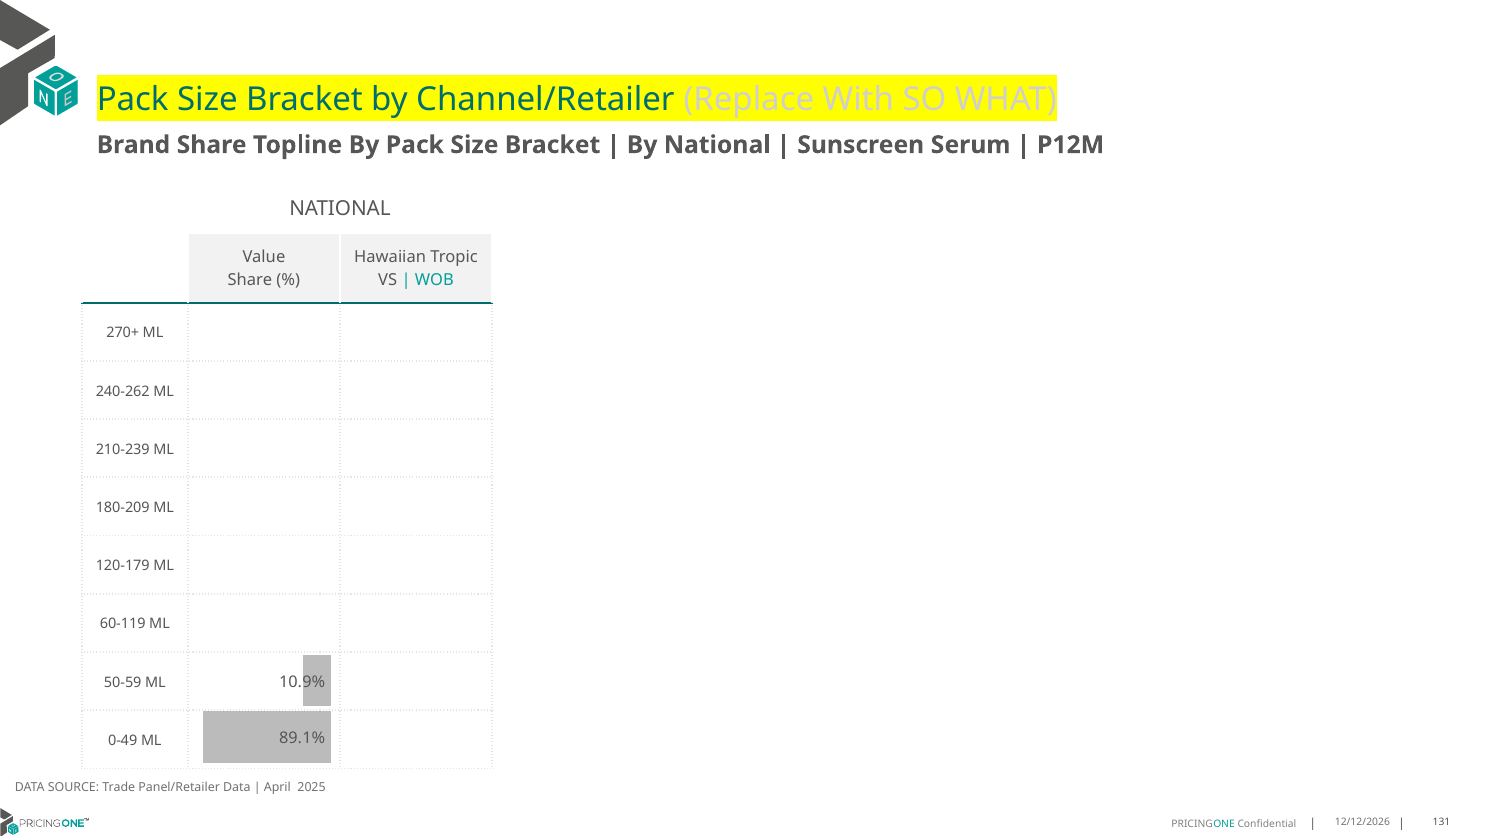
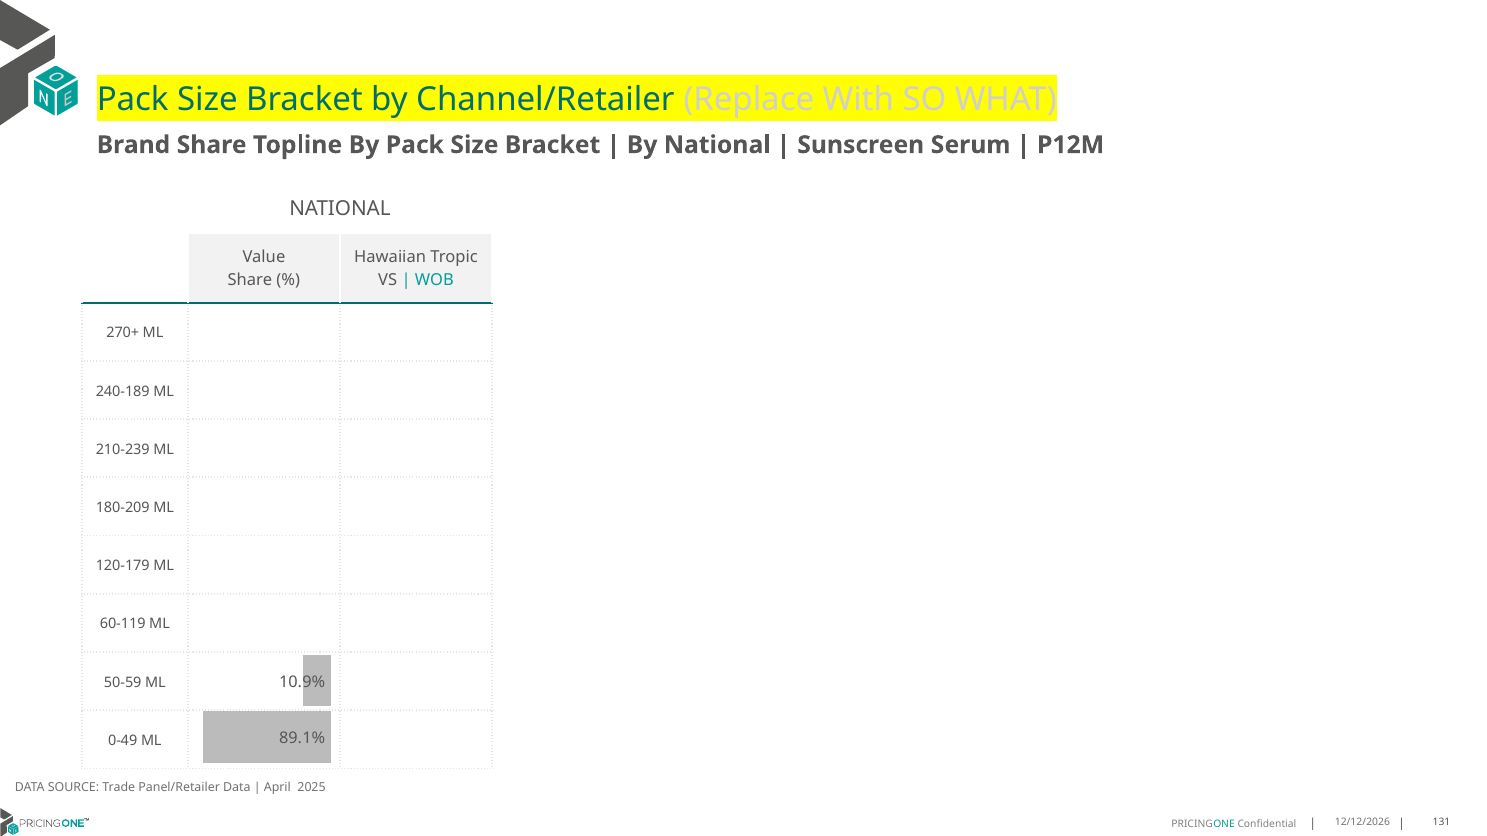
240-262: 240-262 -> 240-189
